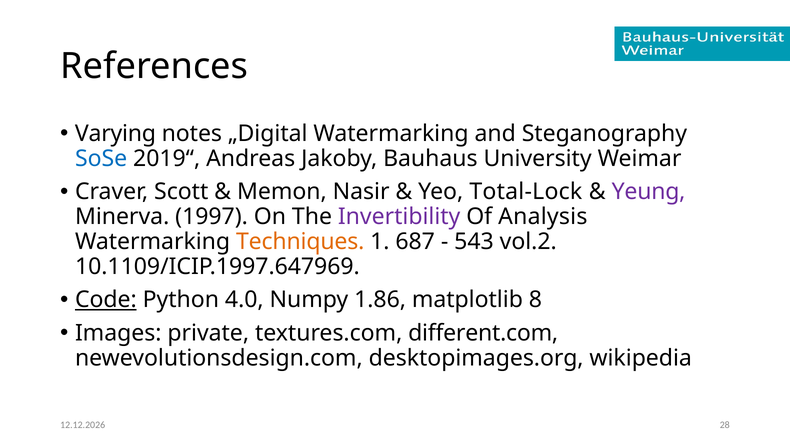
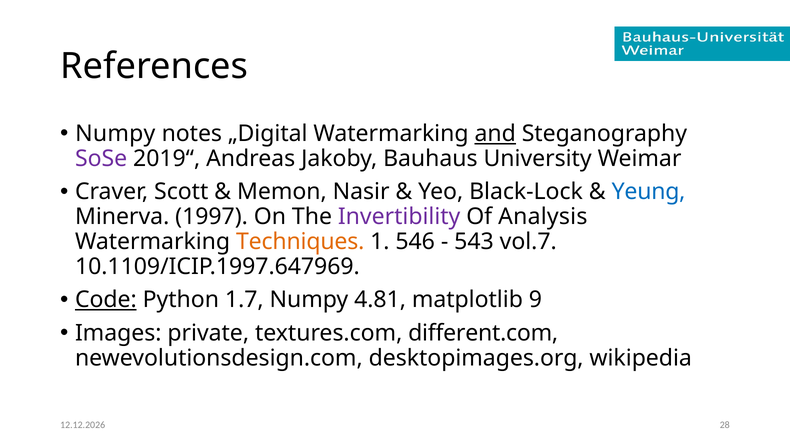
Varying at (115, 134): Varying -> Numpy
and underline: none -> present
SoSe colour: blue -> purple
Total-Lock: Total-Lock -> Black-Lock
Yeung colour: purple -> blue
687: 687 -> 546
vol.2: vol.2 -> vol.7
4.0: 4.0 -> 1.7
1.86: 1.86 -> 4.81
8: 8 -> 9
